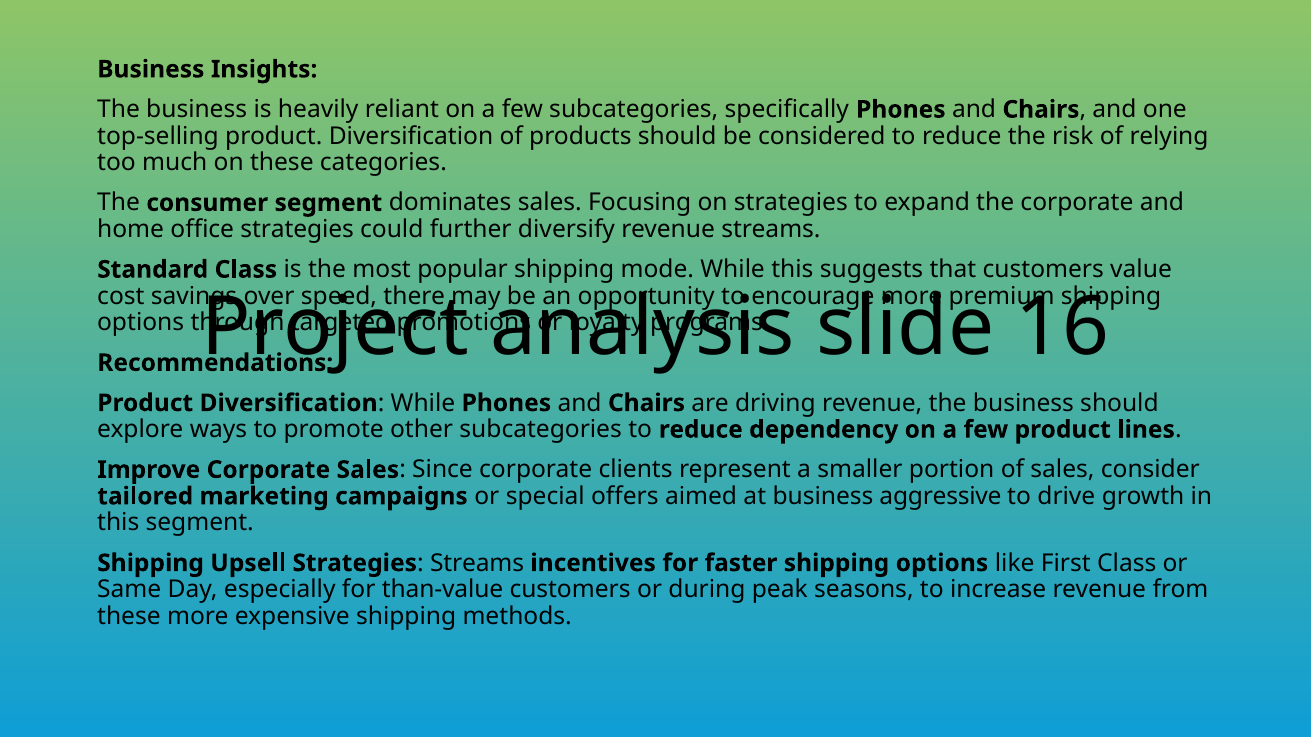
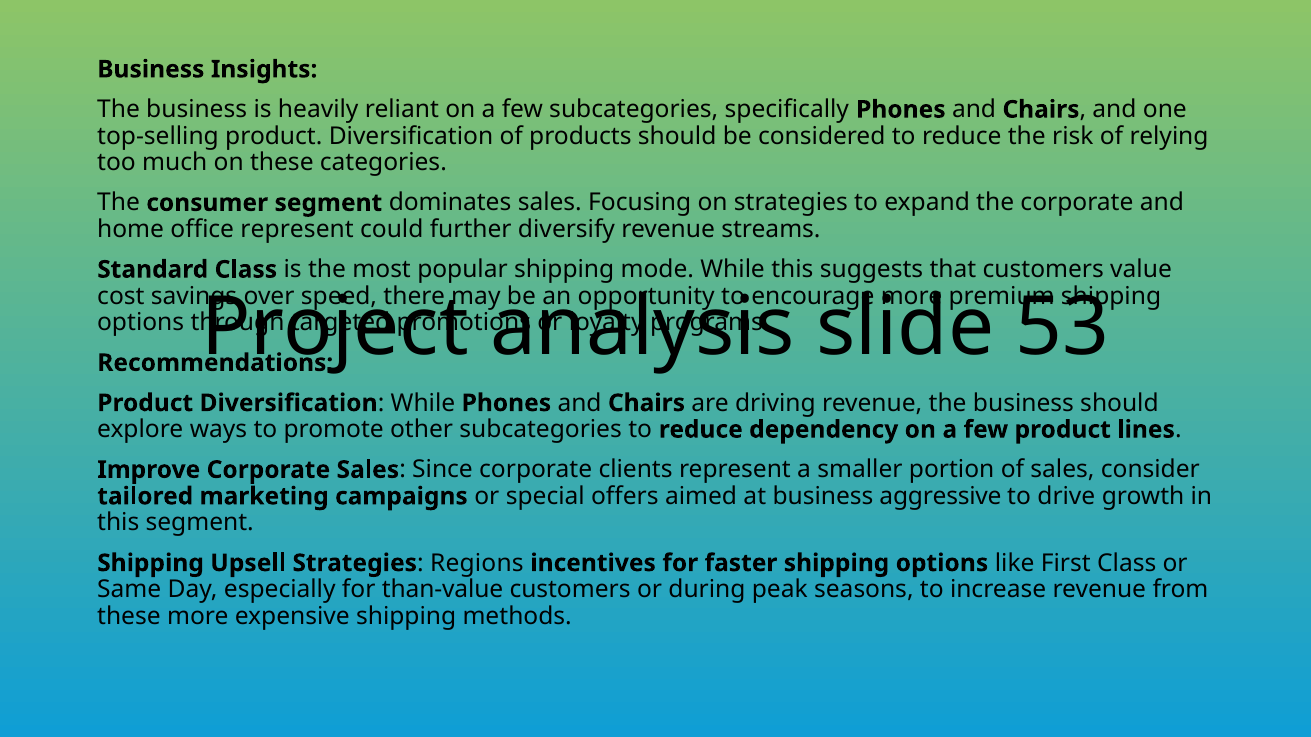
office strategies: strategies -> represent
16: 16 -> 53
Streams at (477, 563): Streams -> Regions
